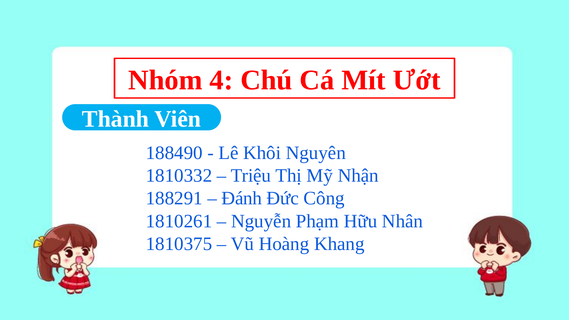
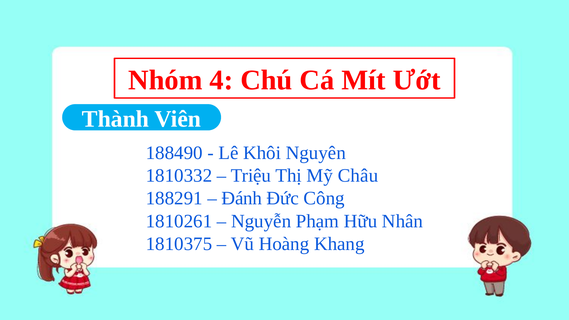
Nhận: Nhận -> Châu
